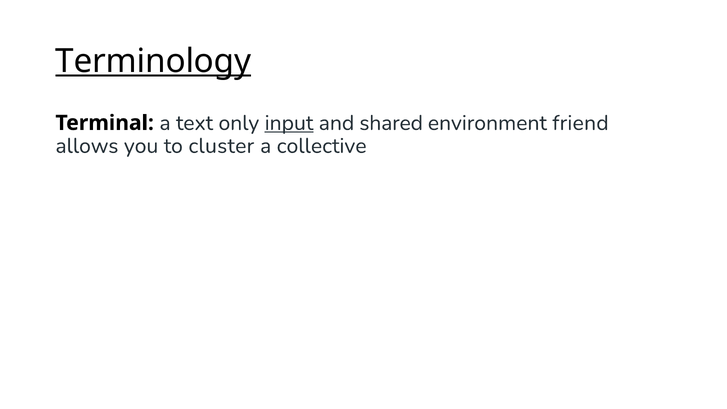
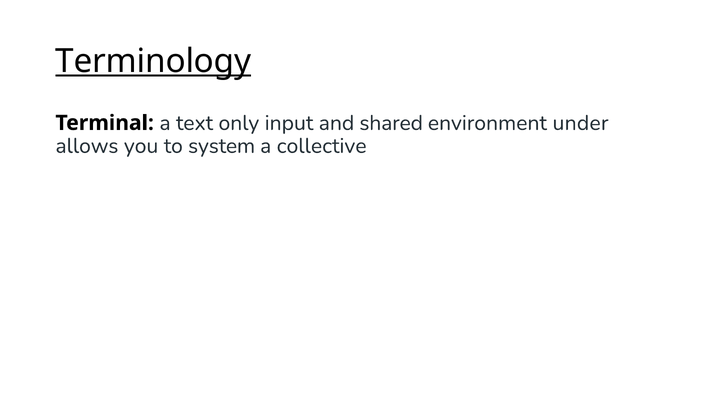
input underline: present -> none
friend: friend -> under
cluster: cluster -> system
